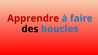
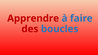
des colour: black -> red
